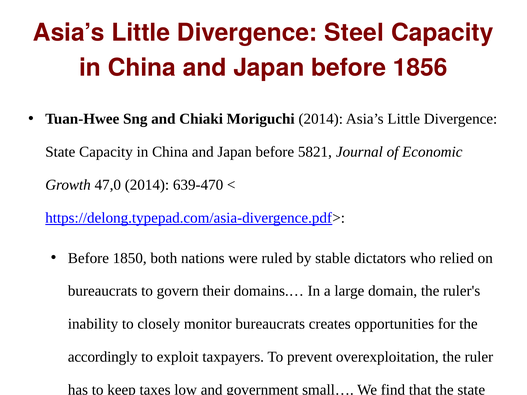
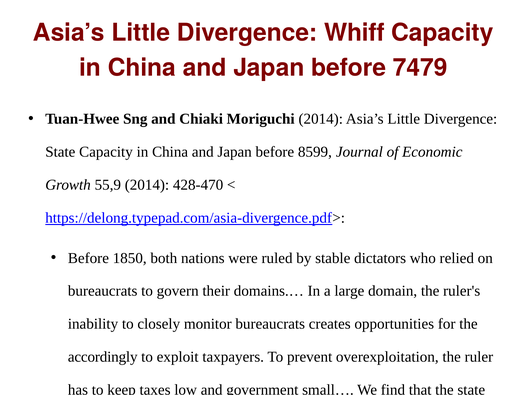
Steel: Steel -> Whiff
1856: 1856 -> 7479
5821: 5821 -> 8599
47,0: 47,0 -> 55,9
639-470: 639-470 -> 428-470
